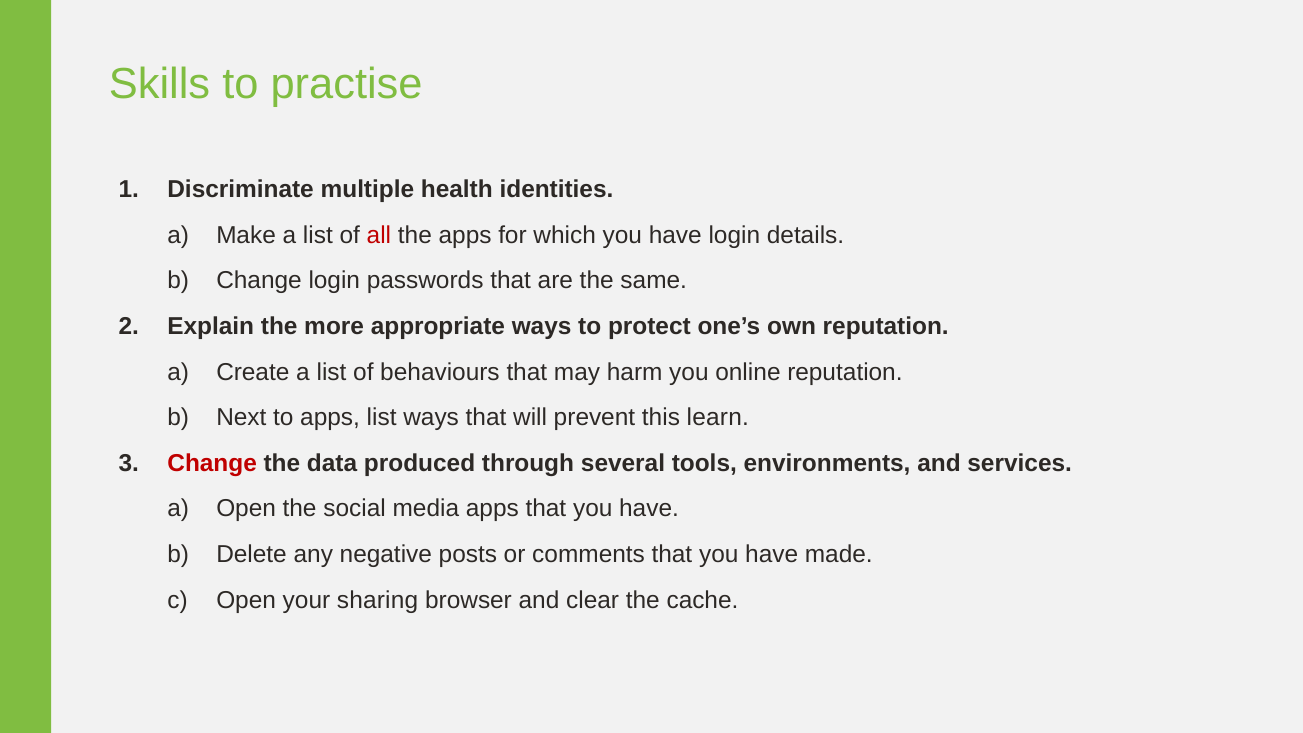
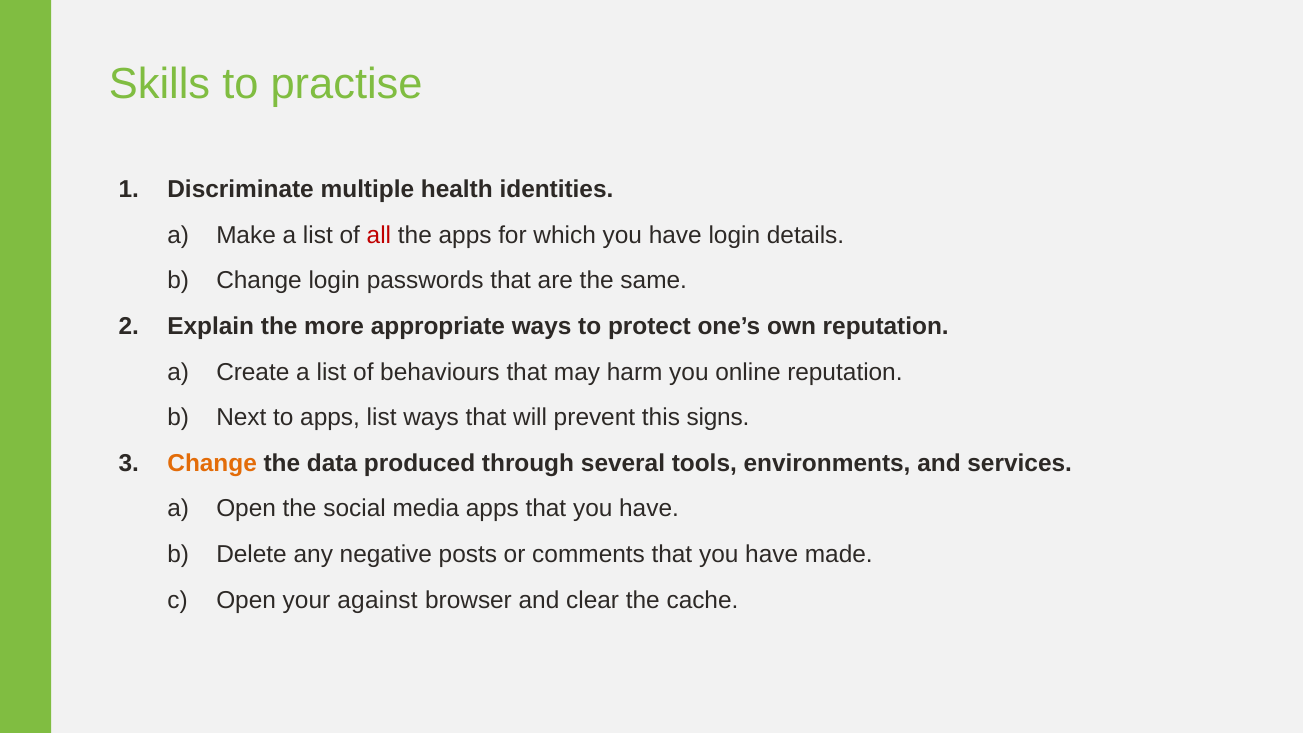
learn: learn -> signs
Change at (212, 463) colour: red -> orange
sharing: sharing -> against
